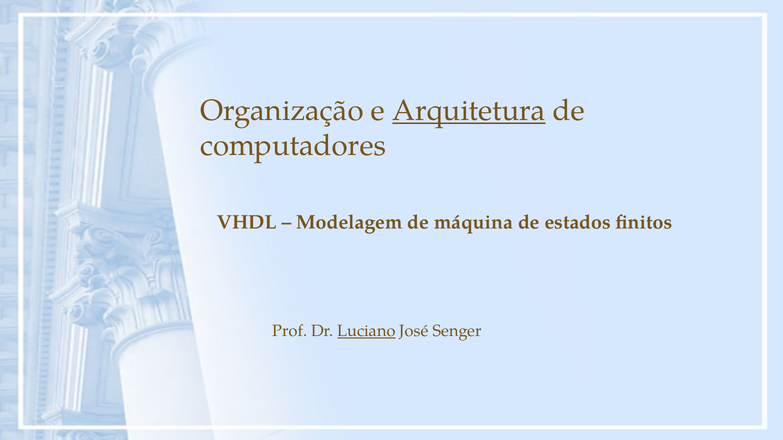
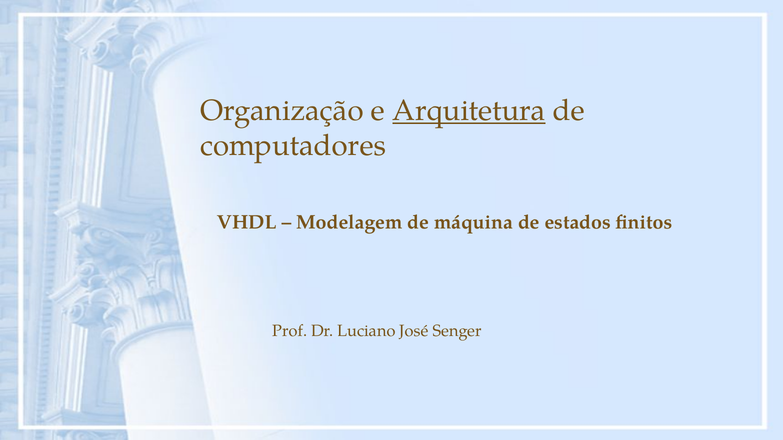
Luciano underline: present -> none
